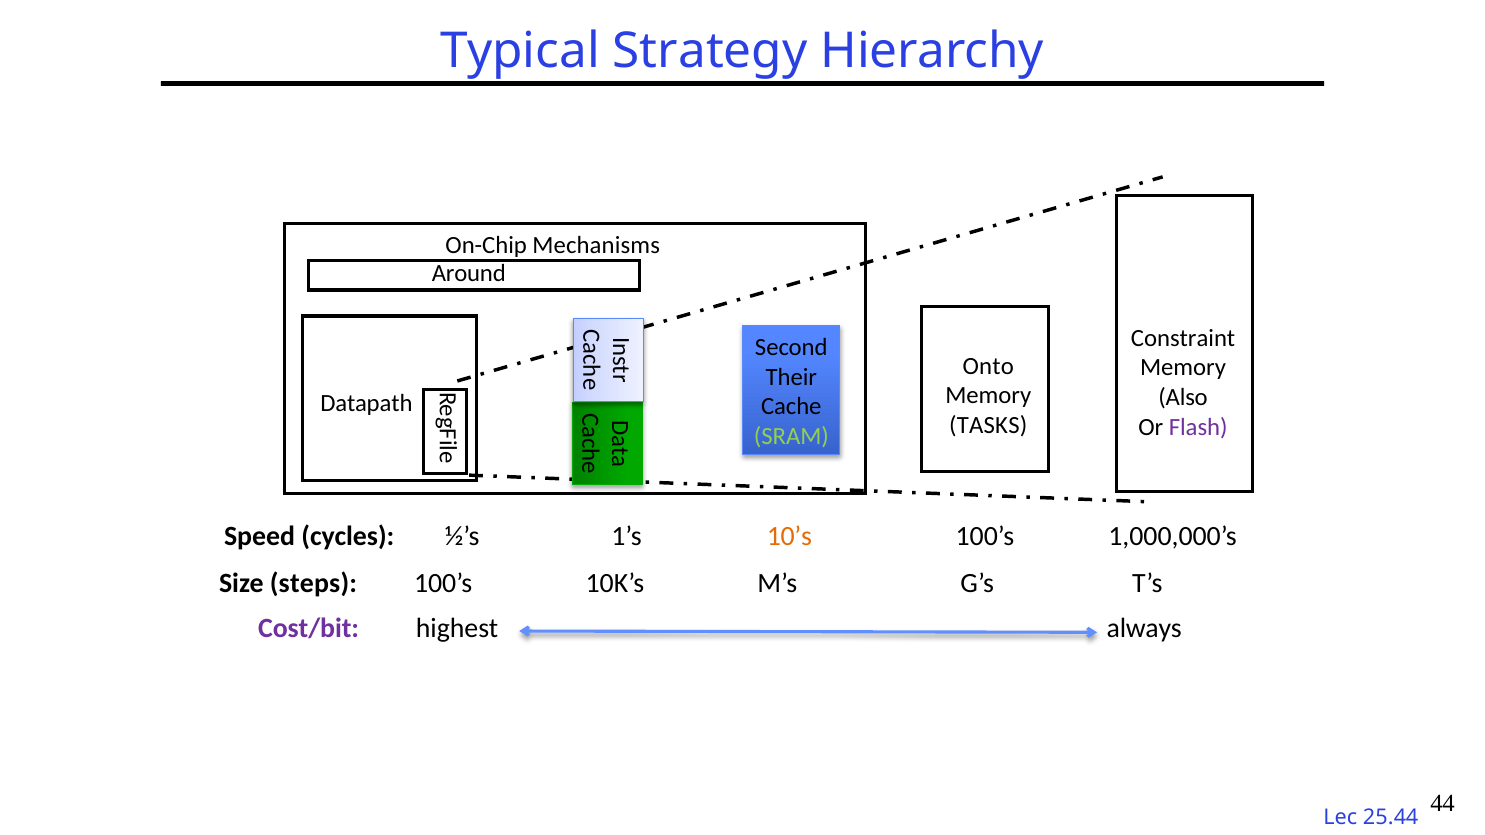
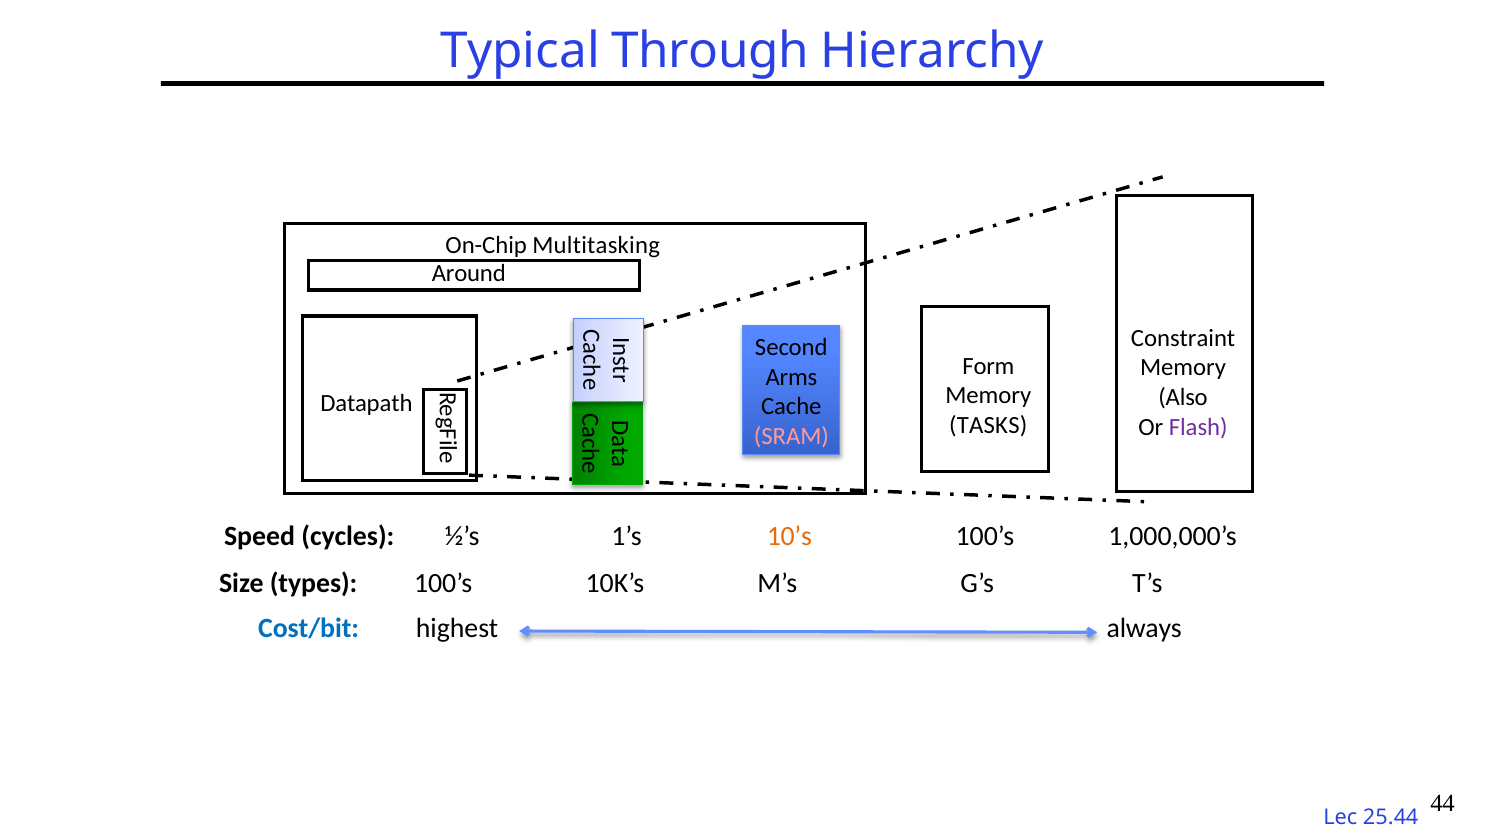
Strategy: Strategy -> Through
Mechanisms: Mechanisms -> Multitasking
Onto: Onto -> Form
Their: Their -> Arms
SRAM colour: light green -> pink
steps: steps -> types
Cost/bit colour: purple -> blue
